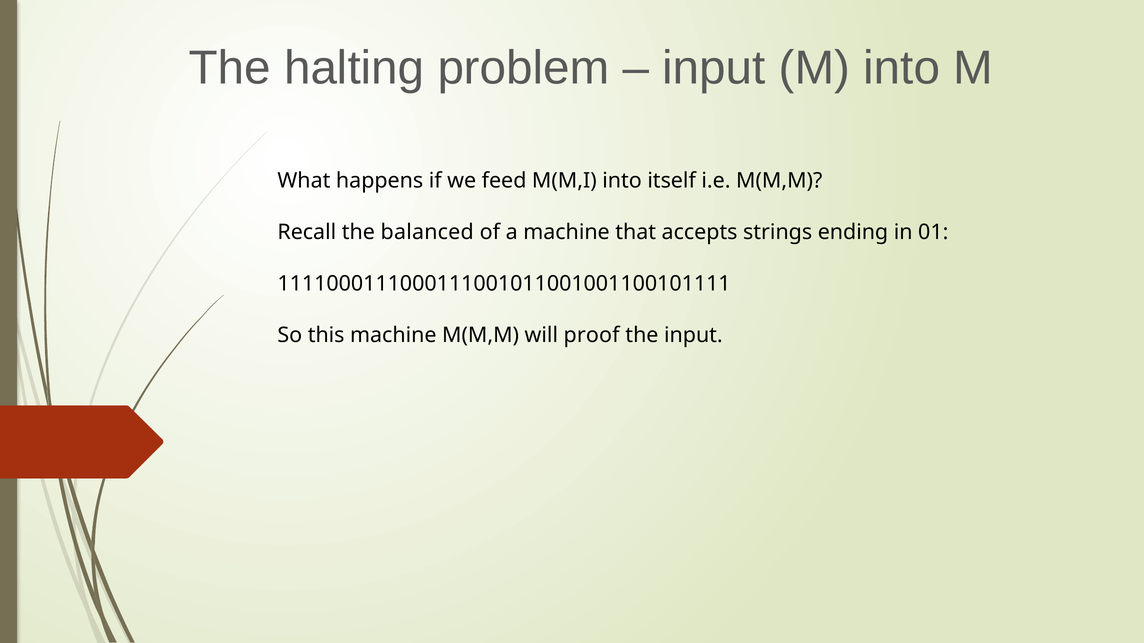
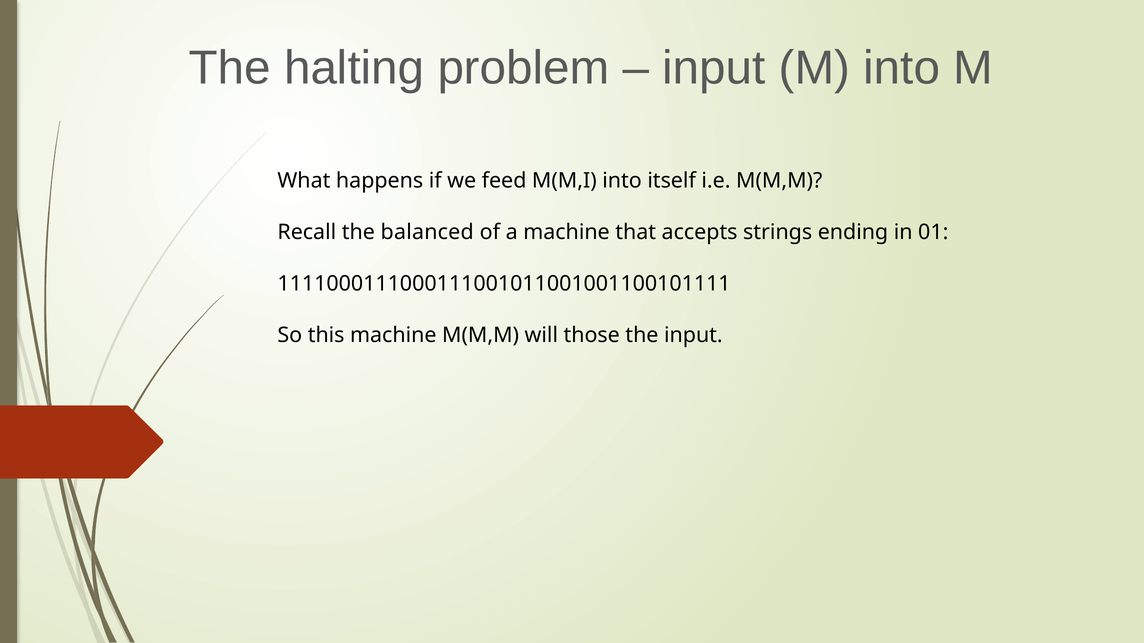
proof: proof -> those
